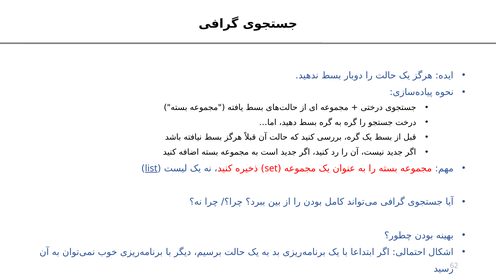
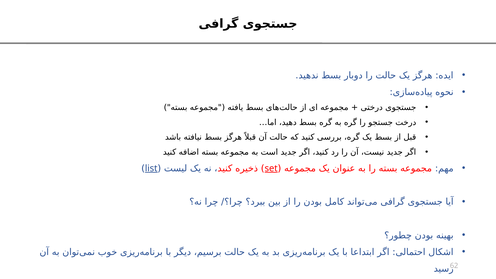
set underline: none -> present
